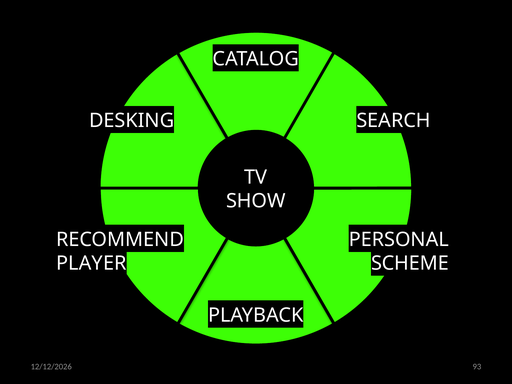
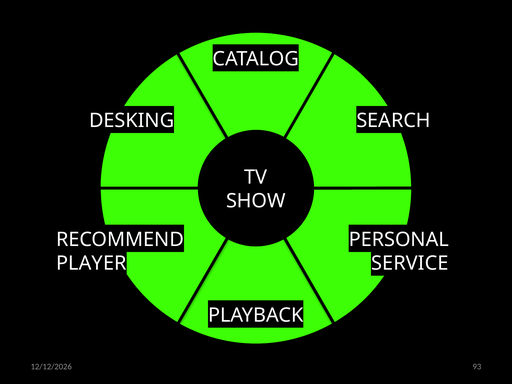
SCHEME: SCHEME -> SERVICE
